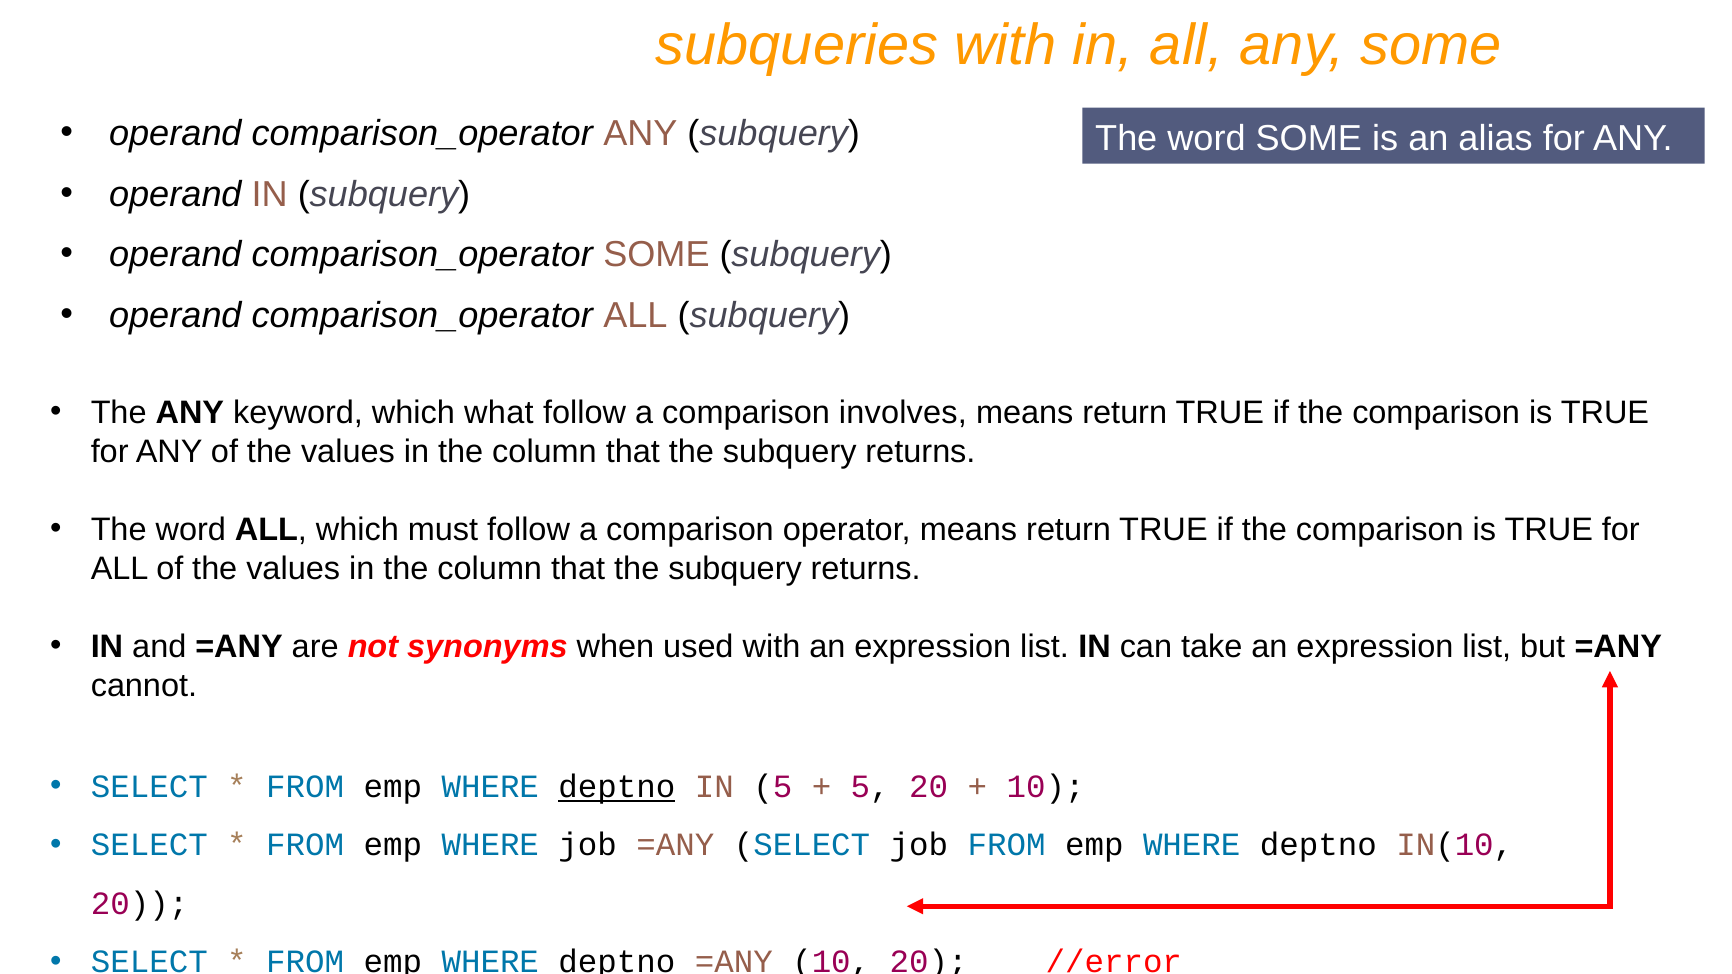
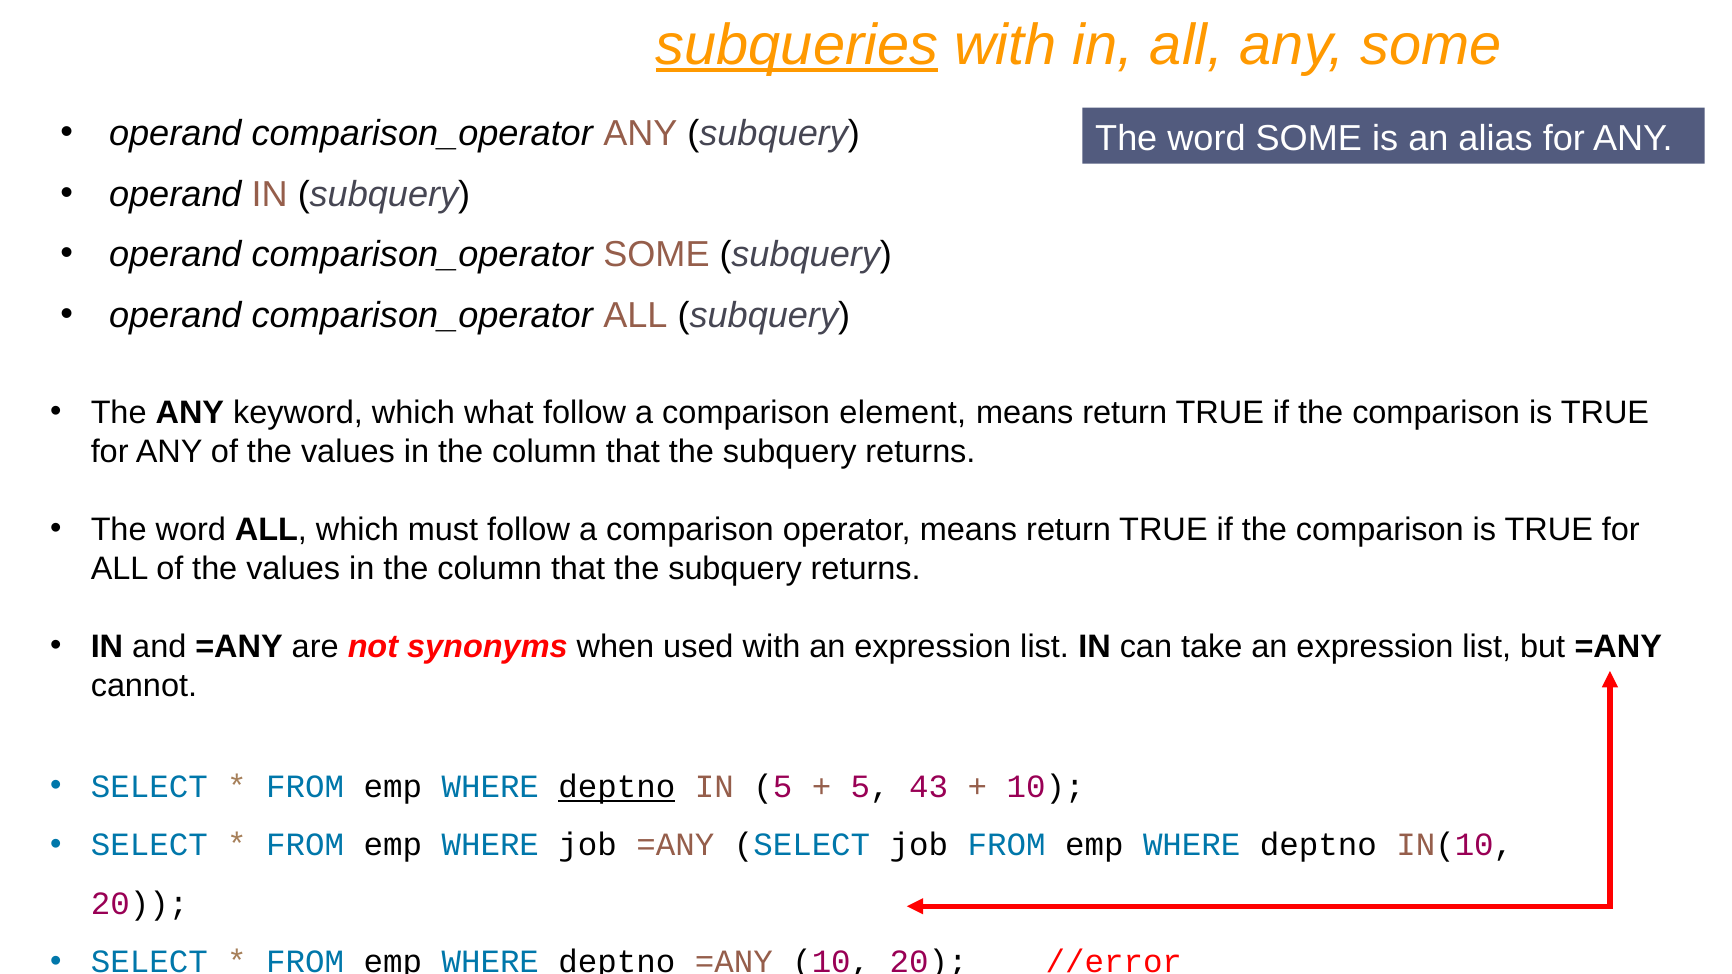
subqueries underline: none -> present
involves: involves -> element
5 20: 20 -> 43
